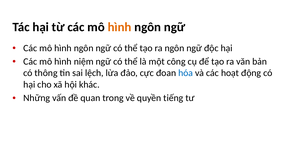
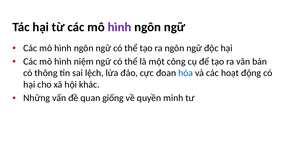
hình at (120, 27) colour: orange -> purple
trong: trong -> giống
tiếng: tiếng -> minh
